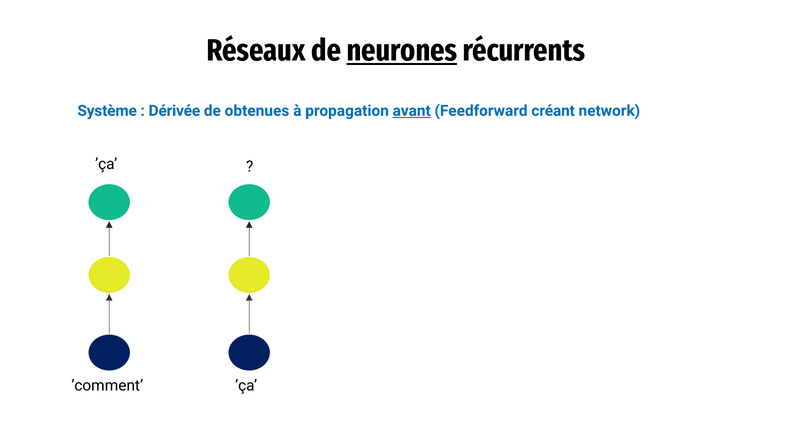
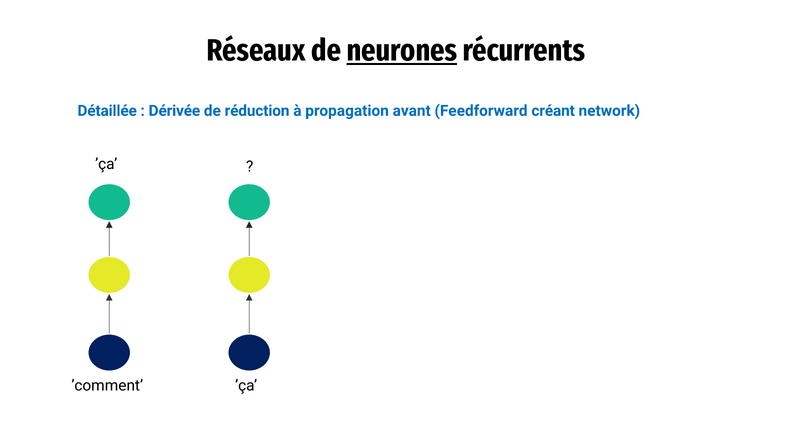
Système: Système -> Détaillée
obtenues: obtenues -> réduction
avant underline: present -> none
